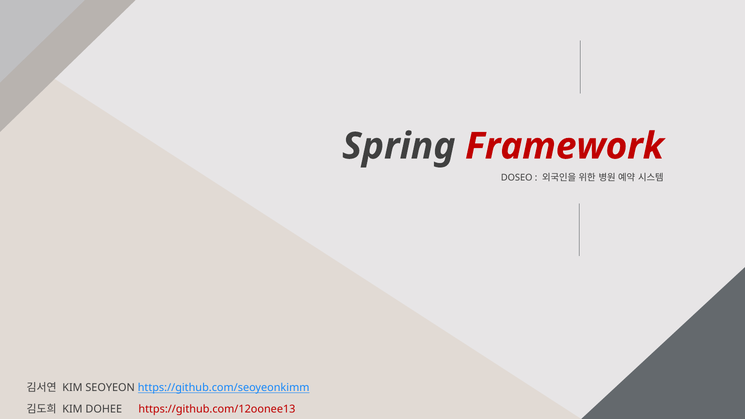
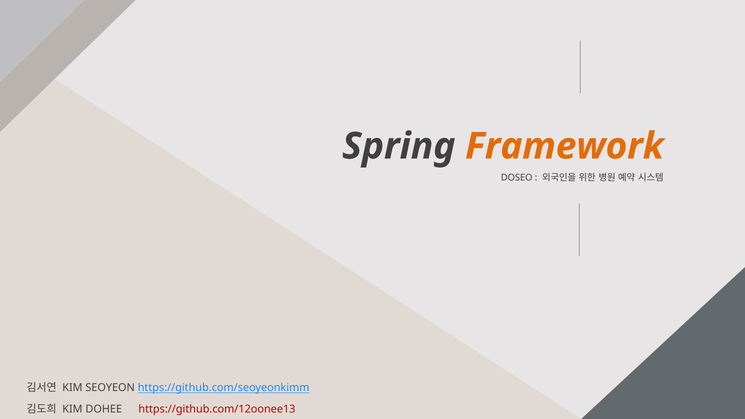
Framework colour: red -> orange
